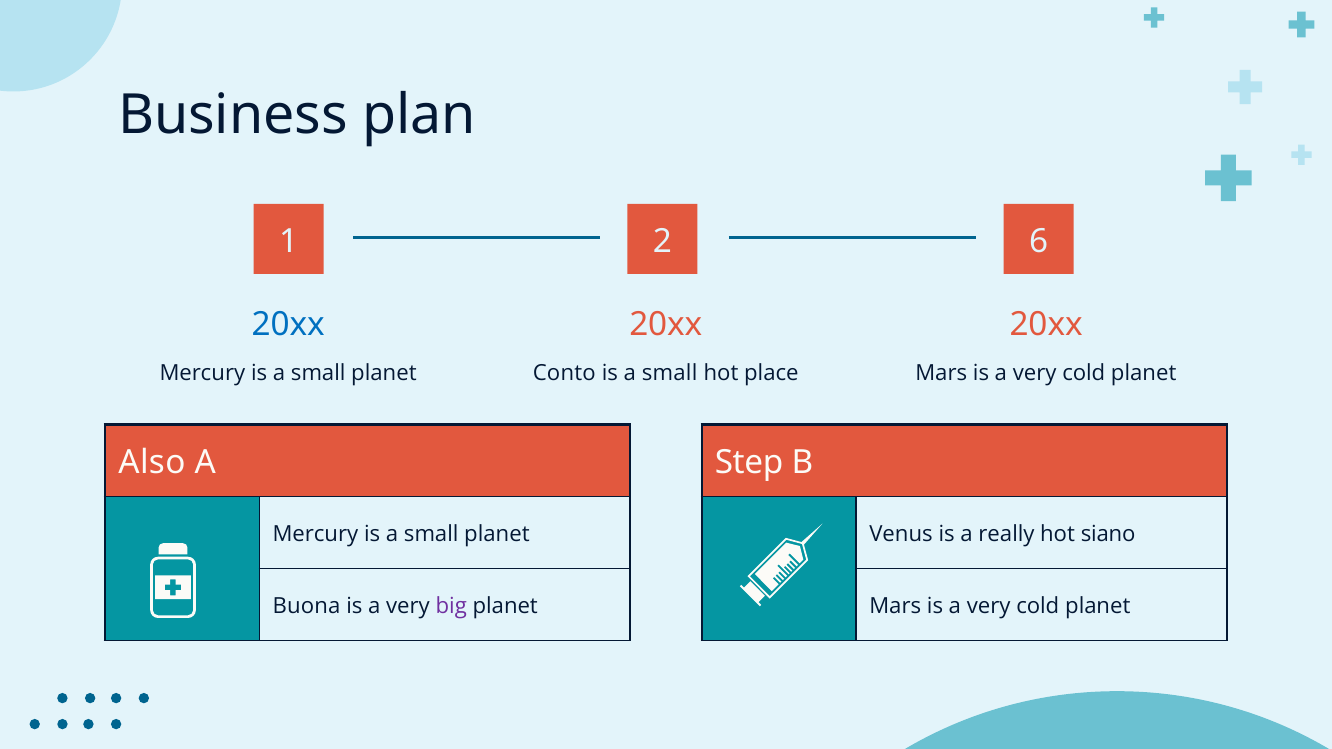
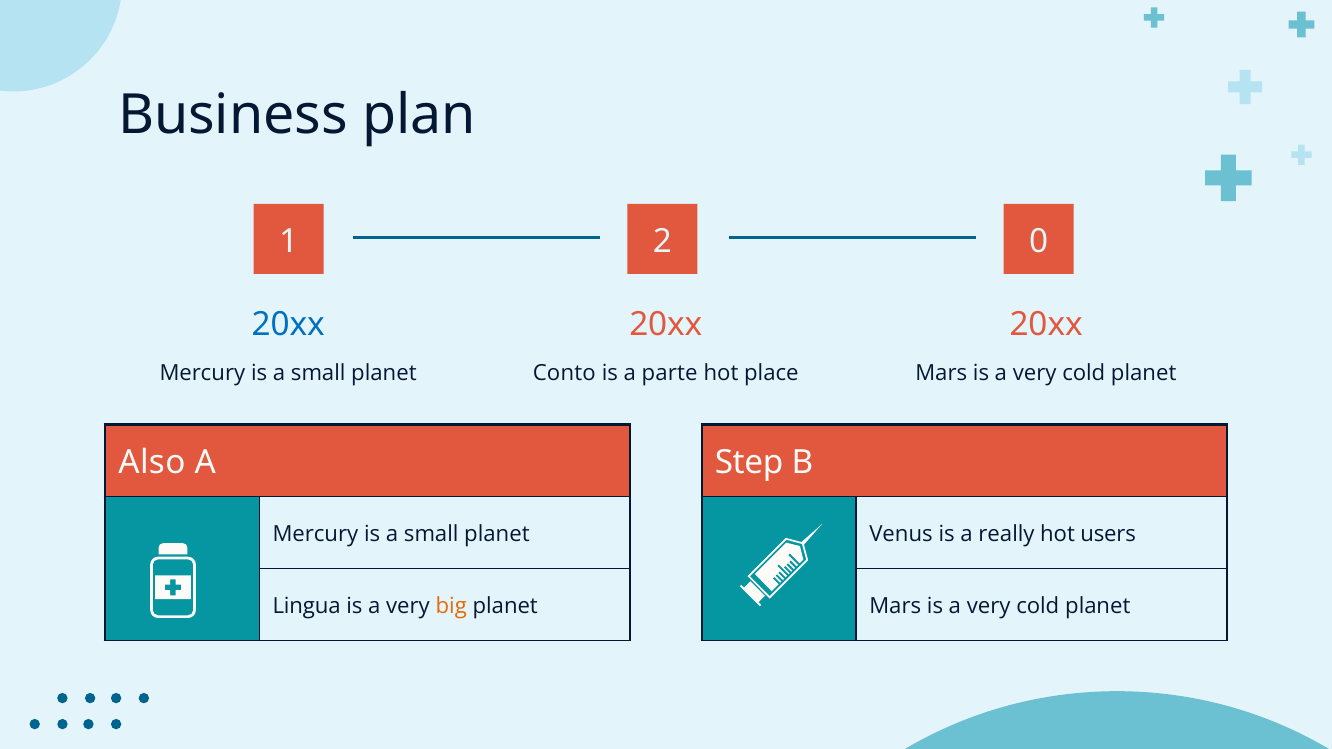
6: 6 -> 0
small at (670, 374): small -> parte
siano: siano -> users
Buona: Buona -> Lingua
big colour: purple -> orange
